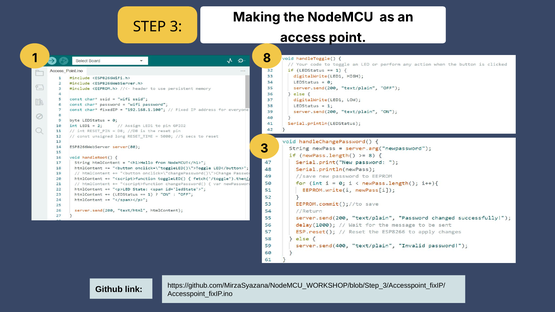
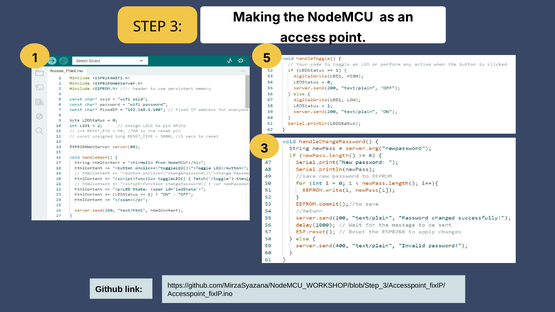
8: 8 -> 5
